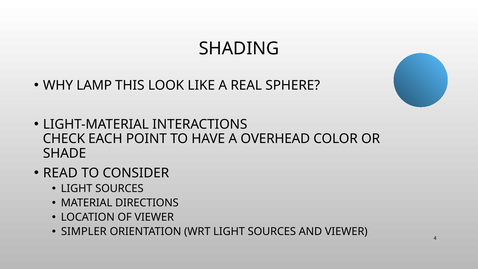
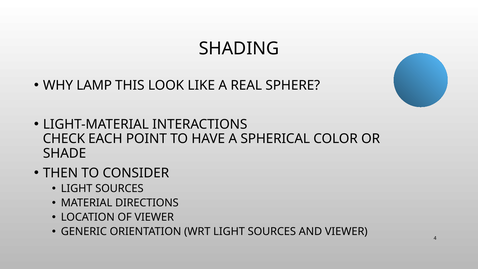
OVERHEAD: OVERHEAD -> SPHERICAL
READ: READ -> THEN
SIMPLER: SIMPLER -> GENERIC
